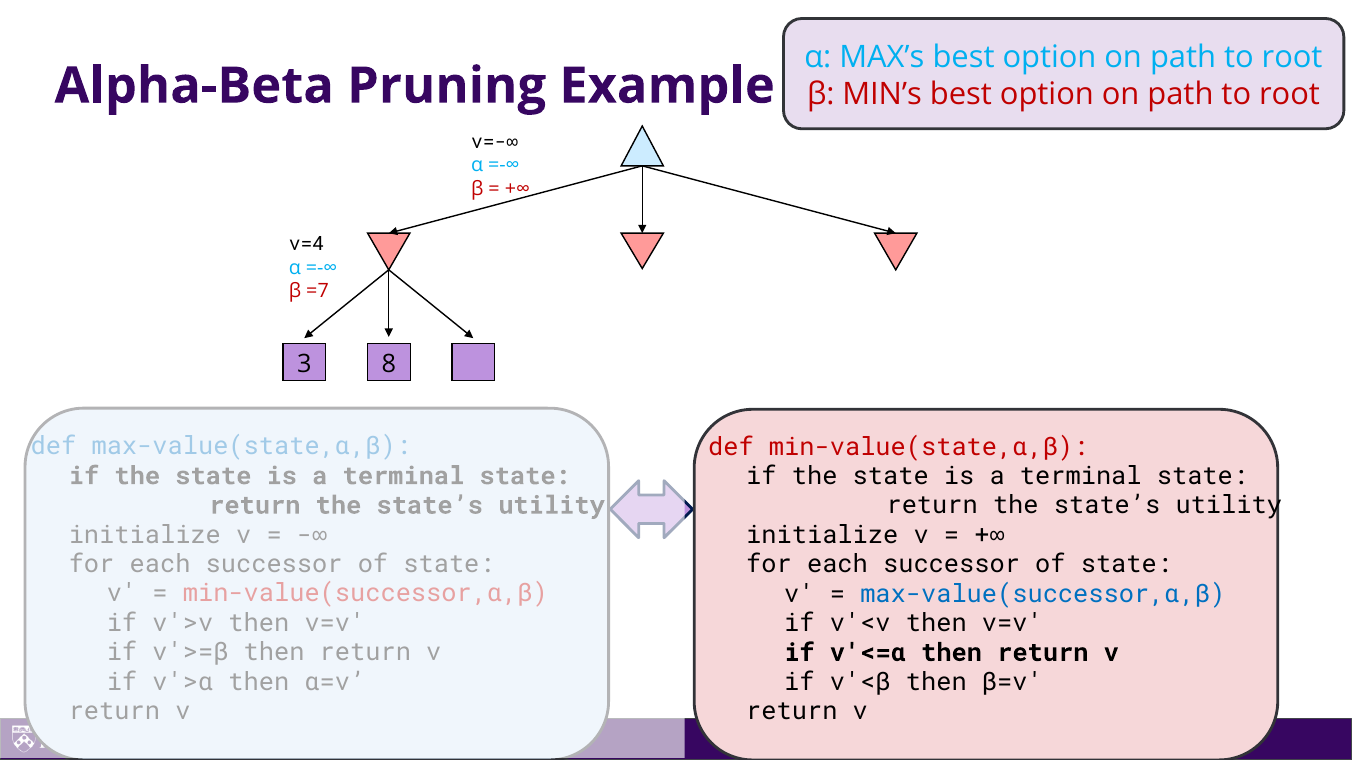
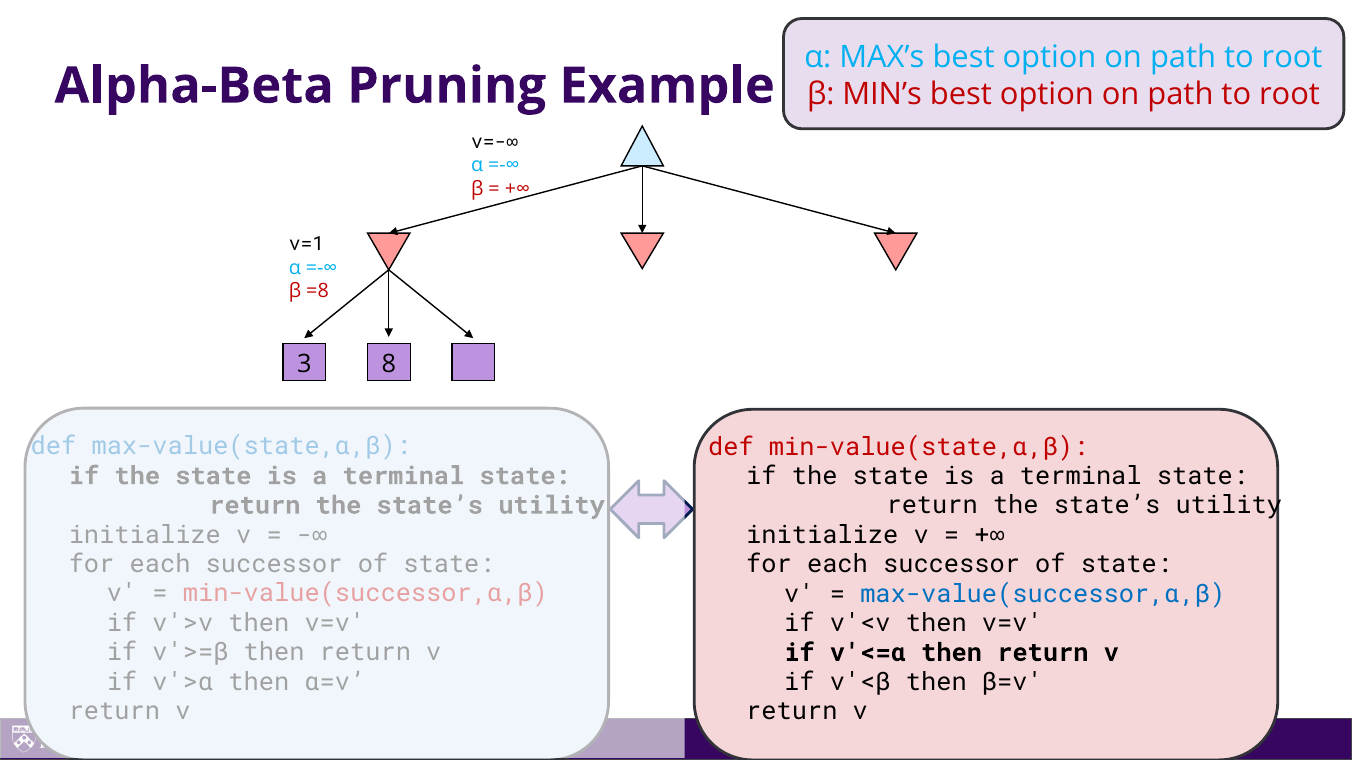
v=4: v=4 -> v=1
=7: =7 -> =8
